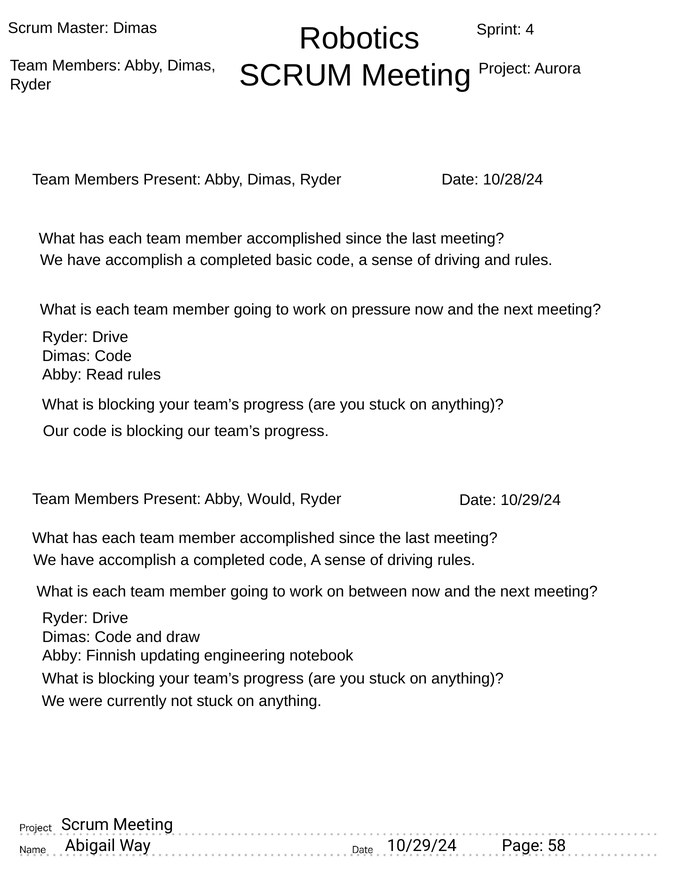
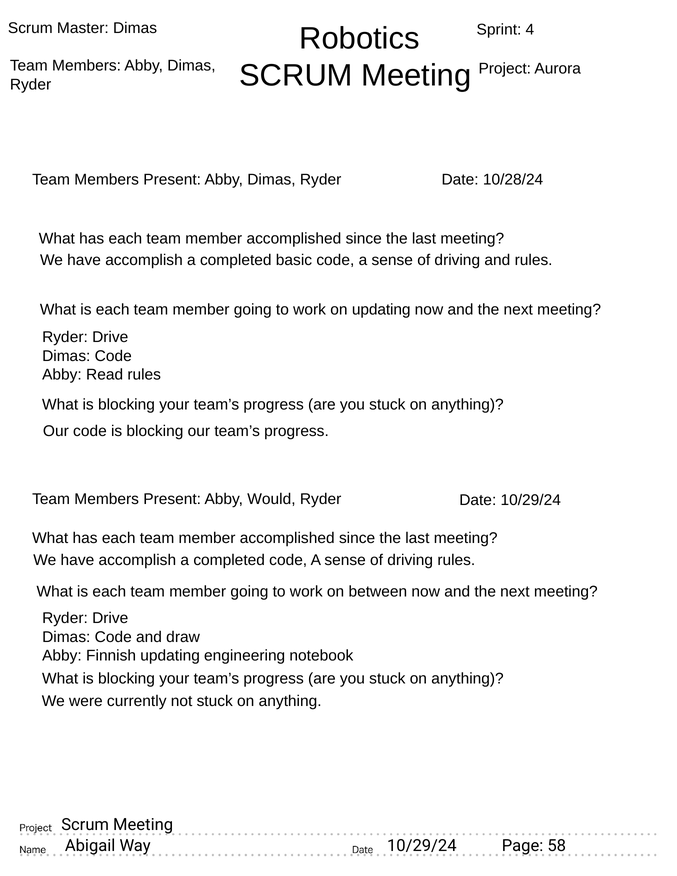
on pressure: pressure -> updating
